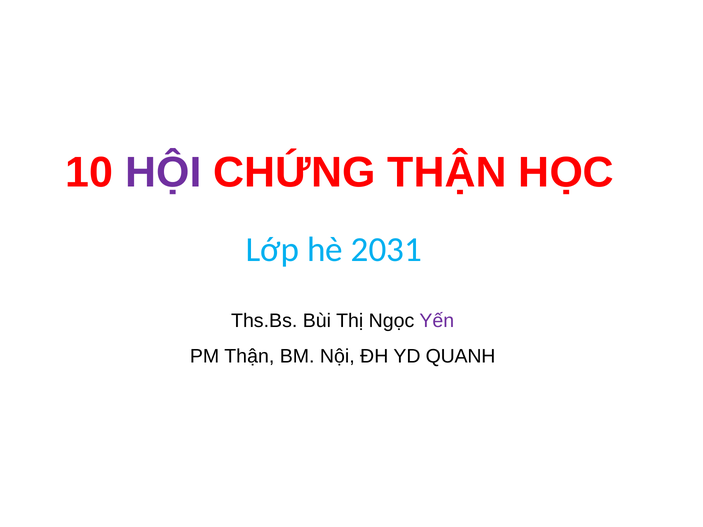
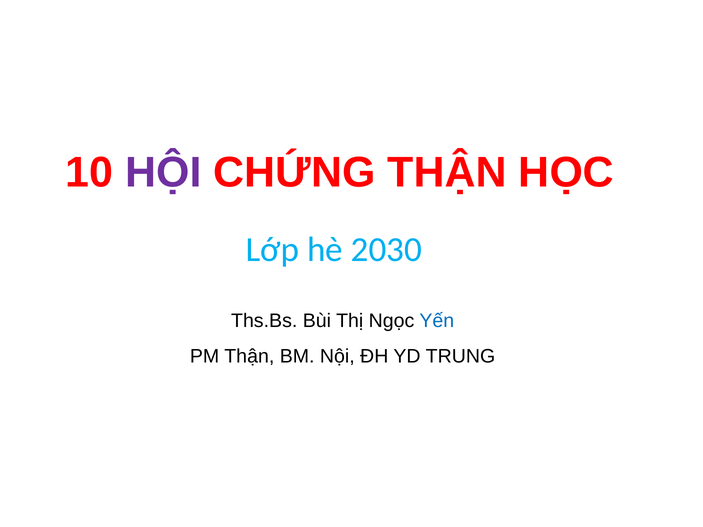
2031: 2031 -> 2030
Yến colour: purple -> blue
QUANH: QUANH -> TRUNG
